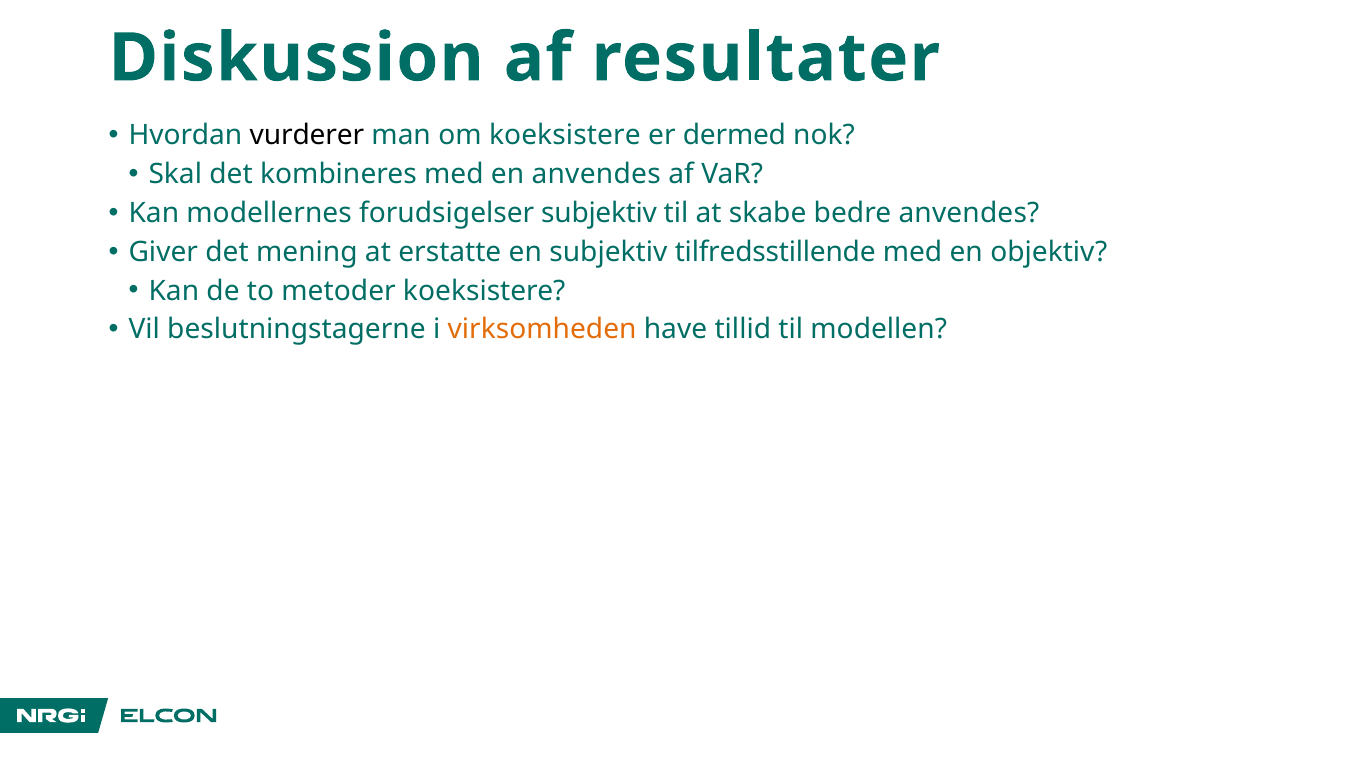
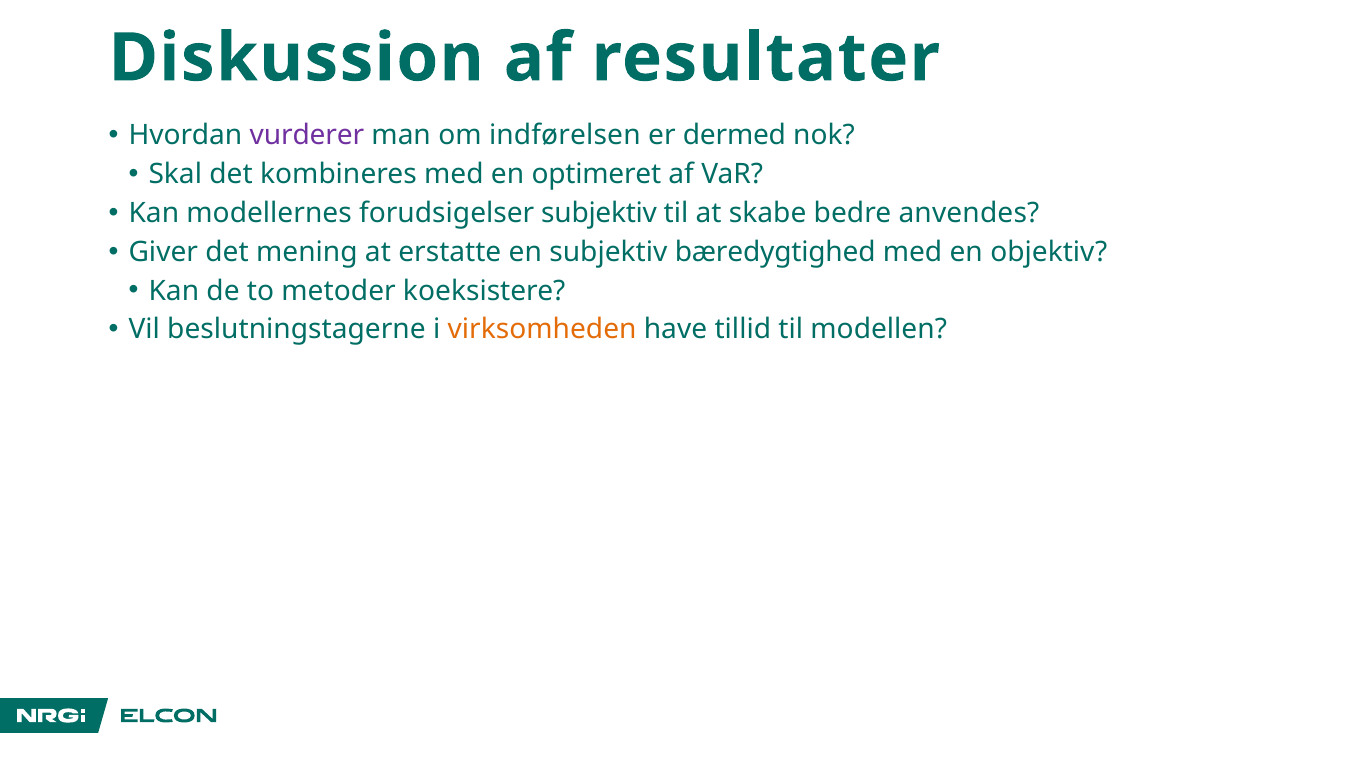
vurderer colour: black -> purple
om koeksistere: koeksistere -> indførelsen
en anvendes: anvendes -> optimeret
tilfredsstillende: tilfredsstillende -> bæredygtighed
